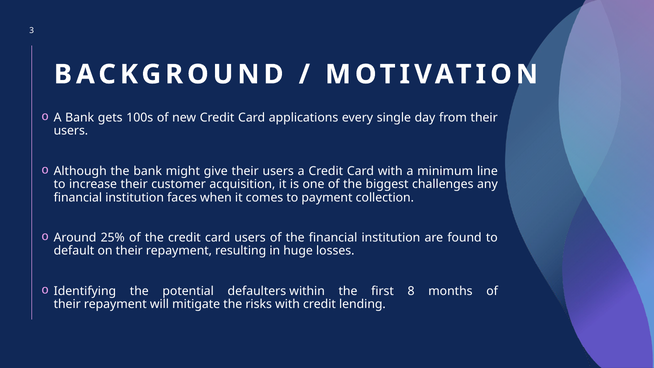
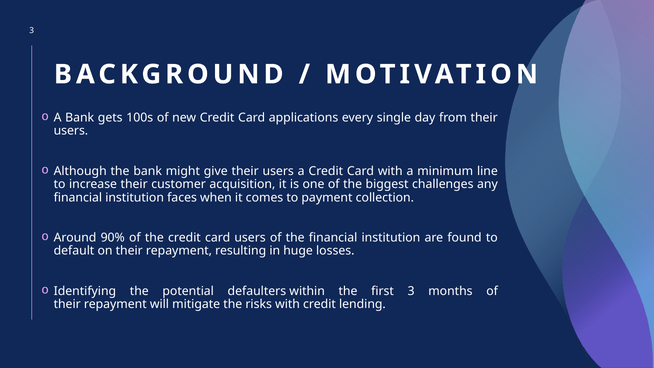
25%: 25% -> 90%
first 8: 8 -> 3
